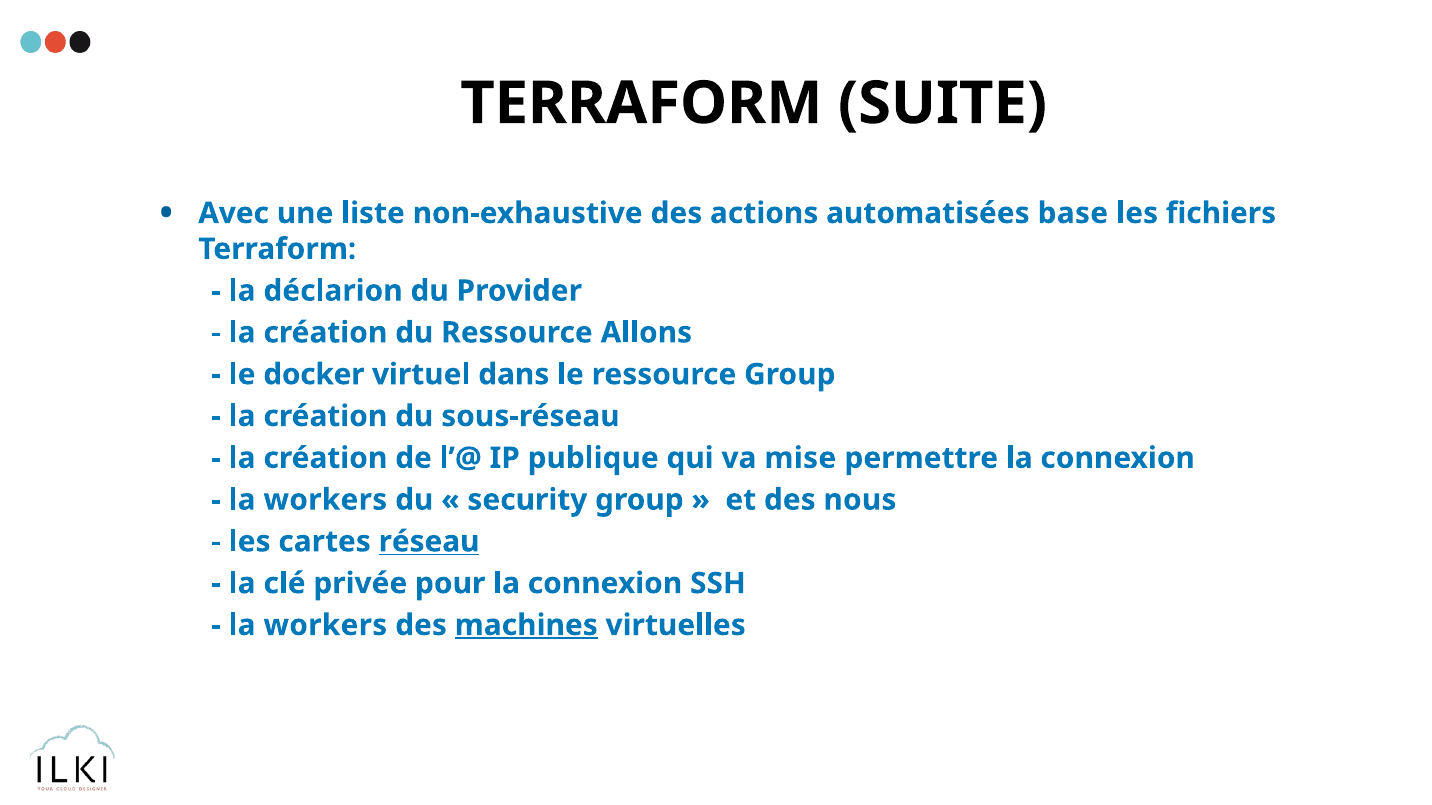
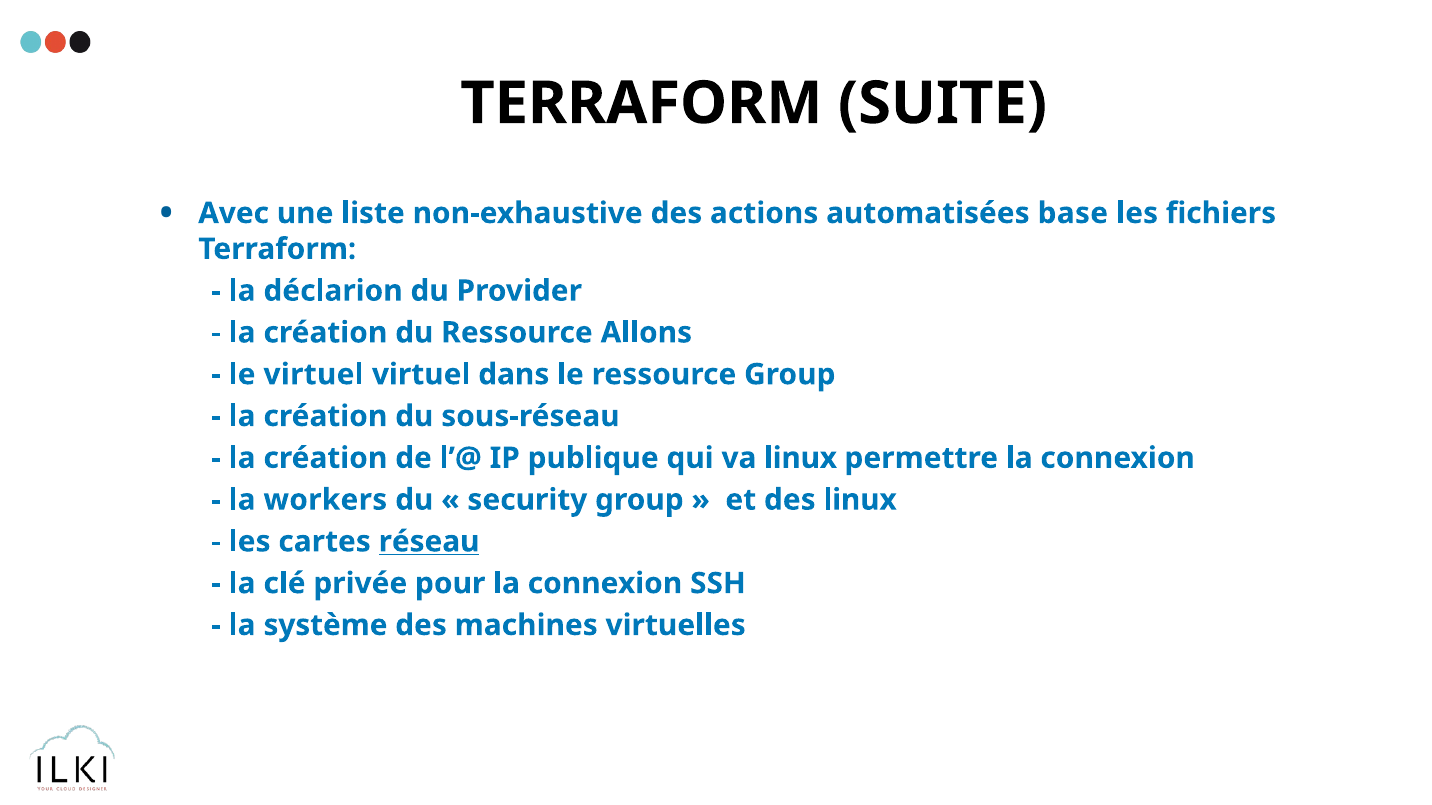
le docker: docker -> virtuel
va mise: mise -> linux
des nous: nous -> linux
workers at (325, 626): workers -> système
machines underline: present -> none
